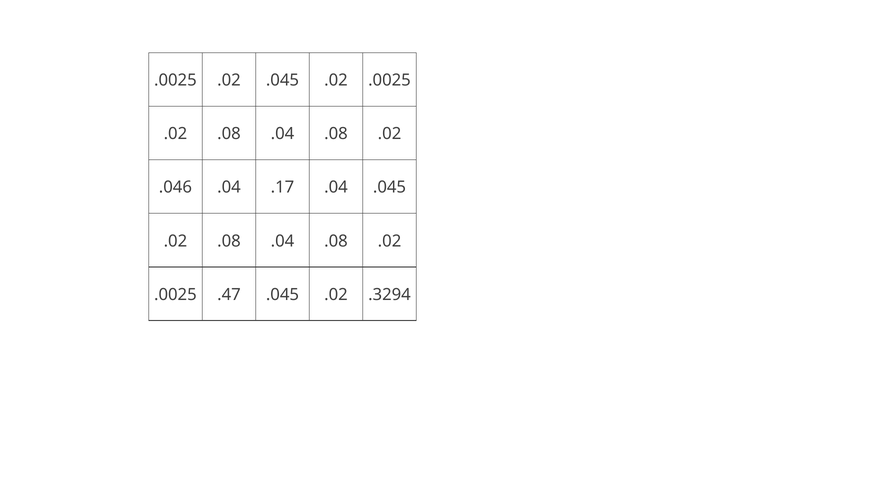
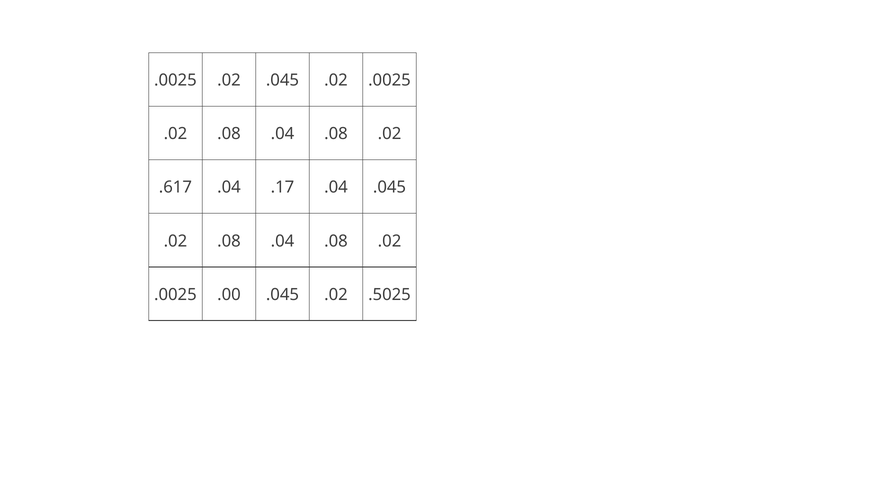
.046: .046 -> .617
.47: .47 -> .00
.3294: .3294 -> .5025
